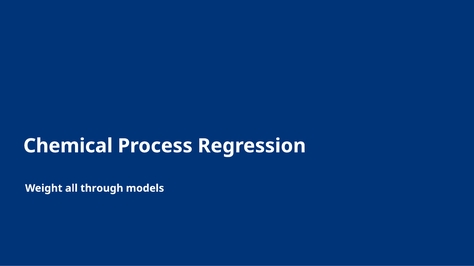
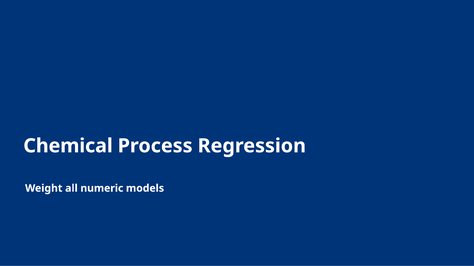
through: through -> numeric
